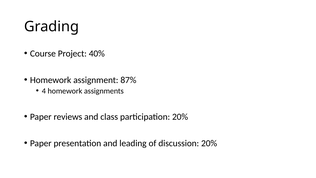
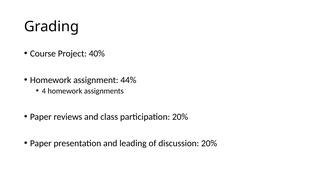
87%: 87% -> 44%
